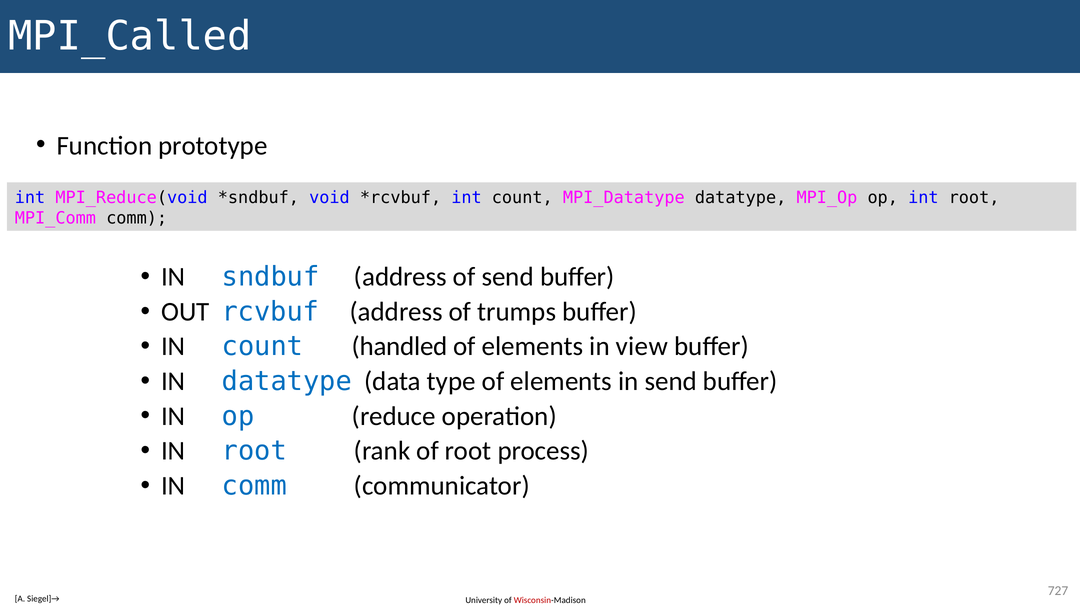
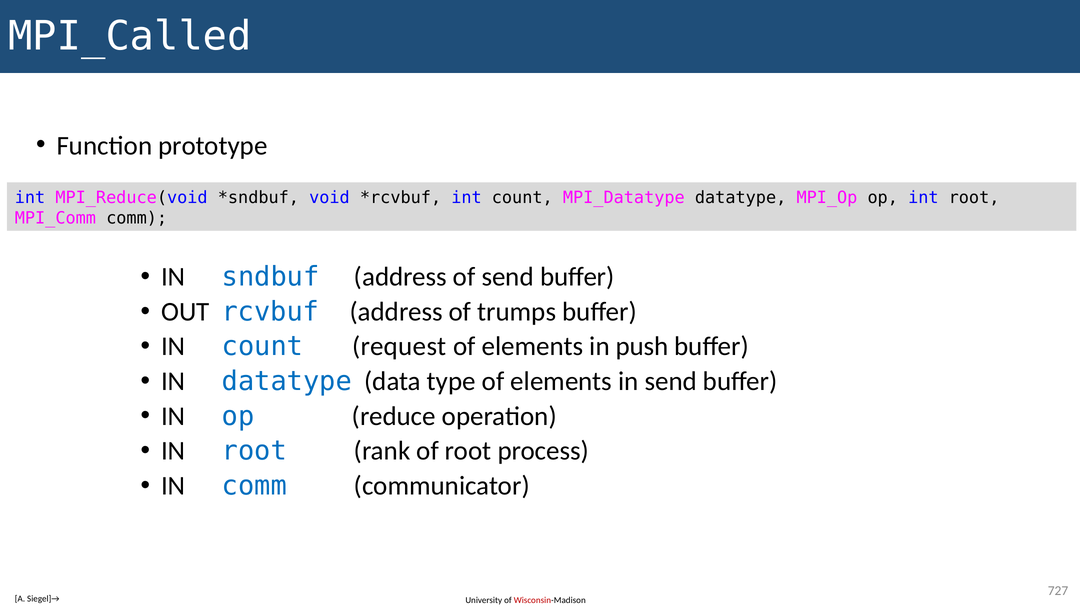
handled: handled -> request
view: view -> push
